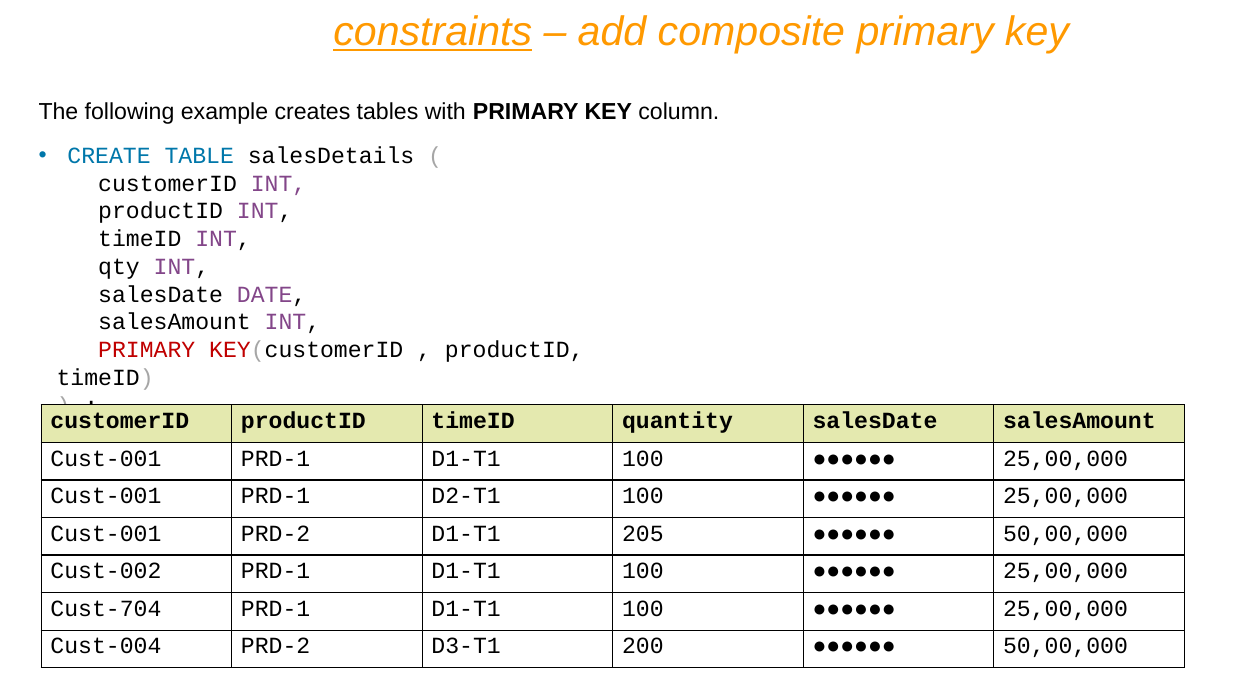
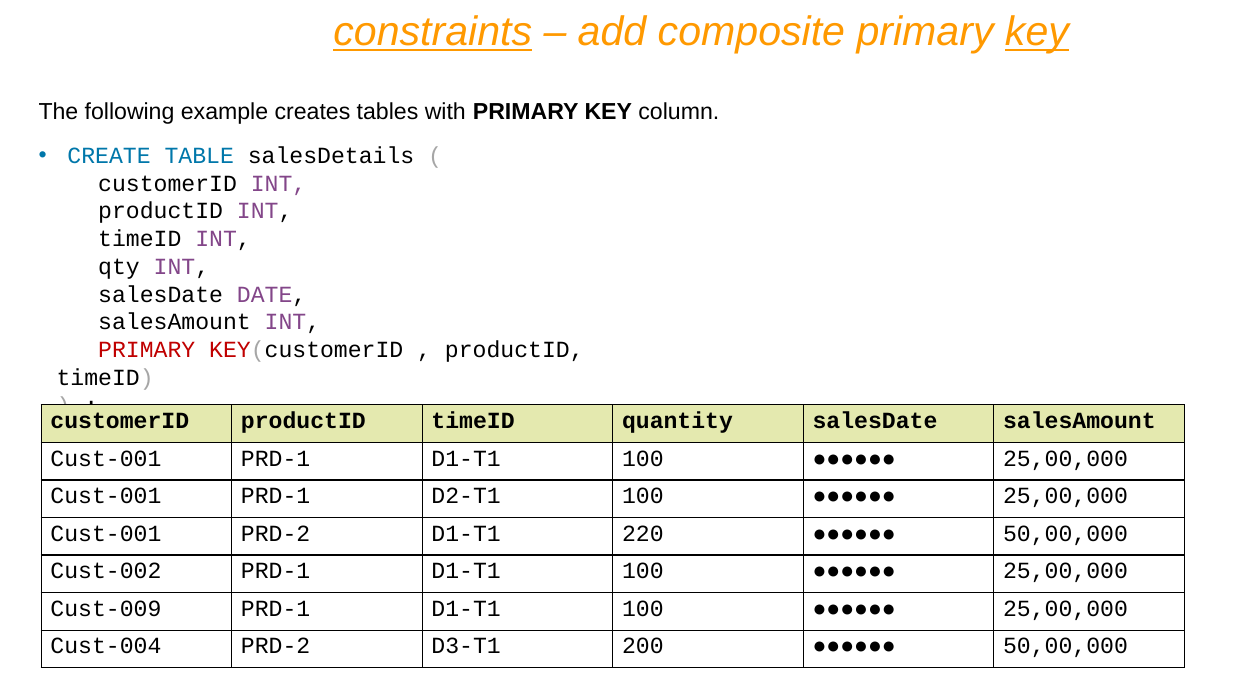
key at (1037, 32) underline: none -> present
205: 205 -> 220
Cust-704: Cust-704 -> Cust-009
